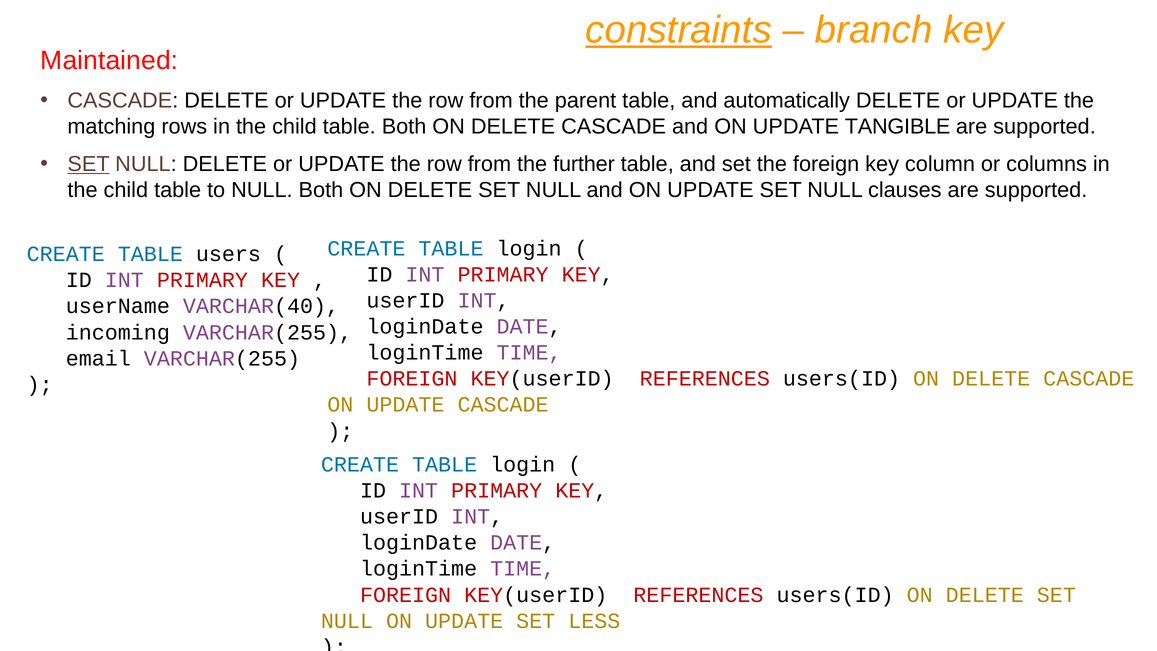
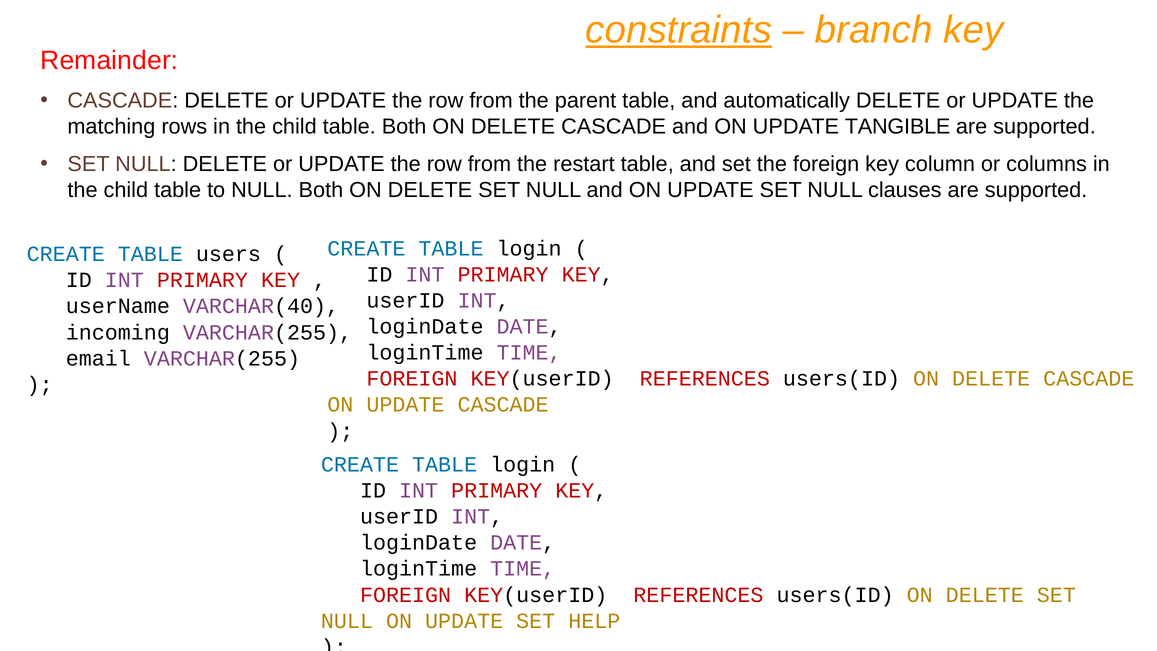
Maintained: Maintained -> Remainder
SET at (89, 164) underline: present -> none
further: further -> restart
LESS: LESS -> HELP
